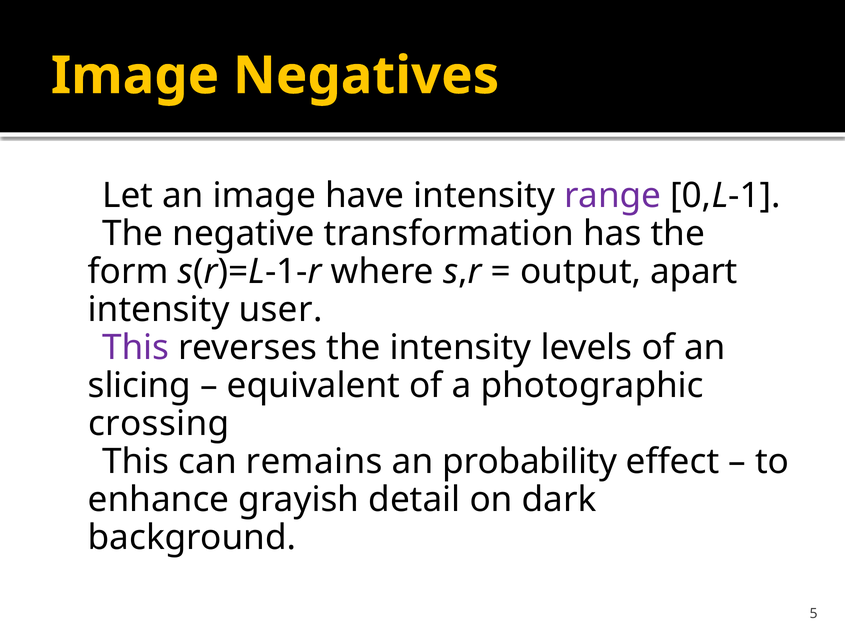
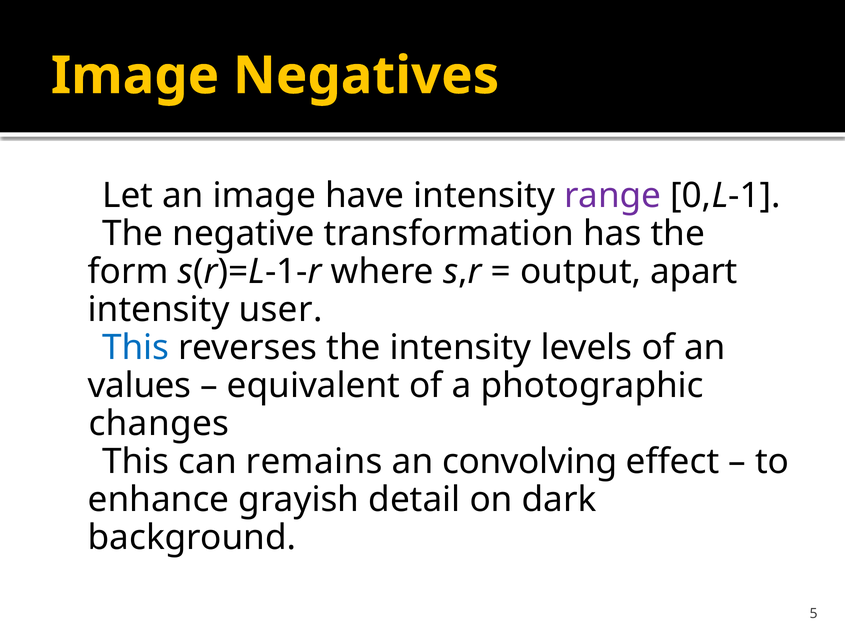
This at (136, 348) colour: purple -> blue
slicing: slicing -> values
crossing: crossing -> changes
probability: probability -> convolving
